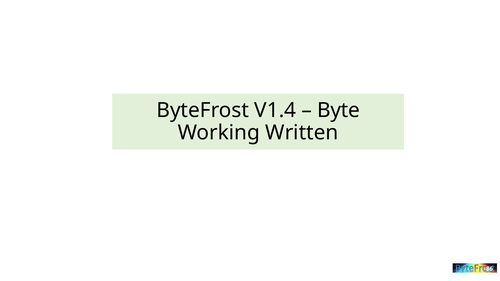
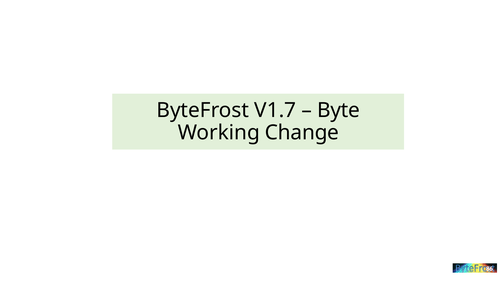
V1.4: V1.4 -> V1.7
Written: Written -> Change
